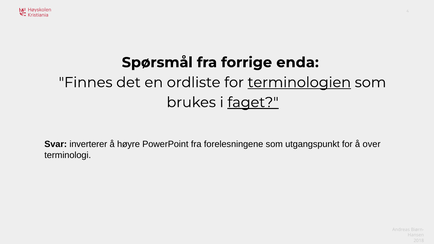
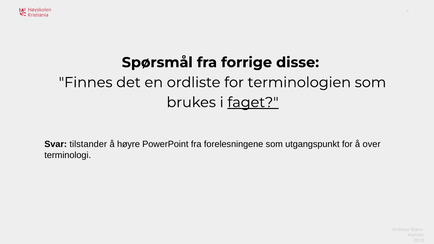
enda: enda -> disse
terminologien underline: present -> none
inverterer: inverterer -> tilstander
